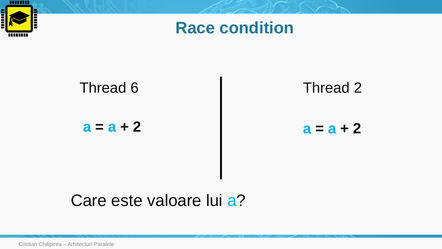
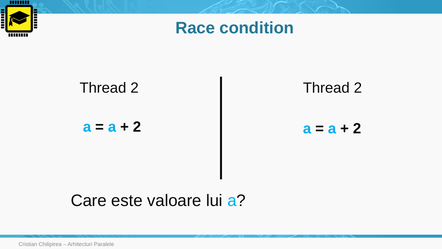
6 at (135, 88): 6 -> 2
